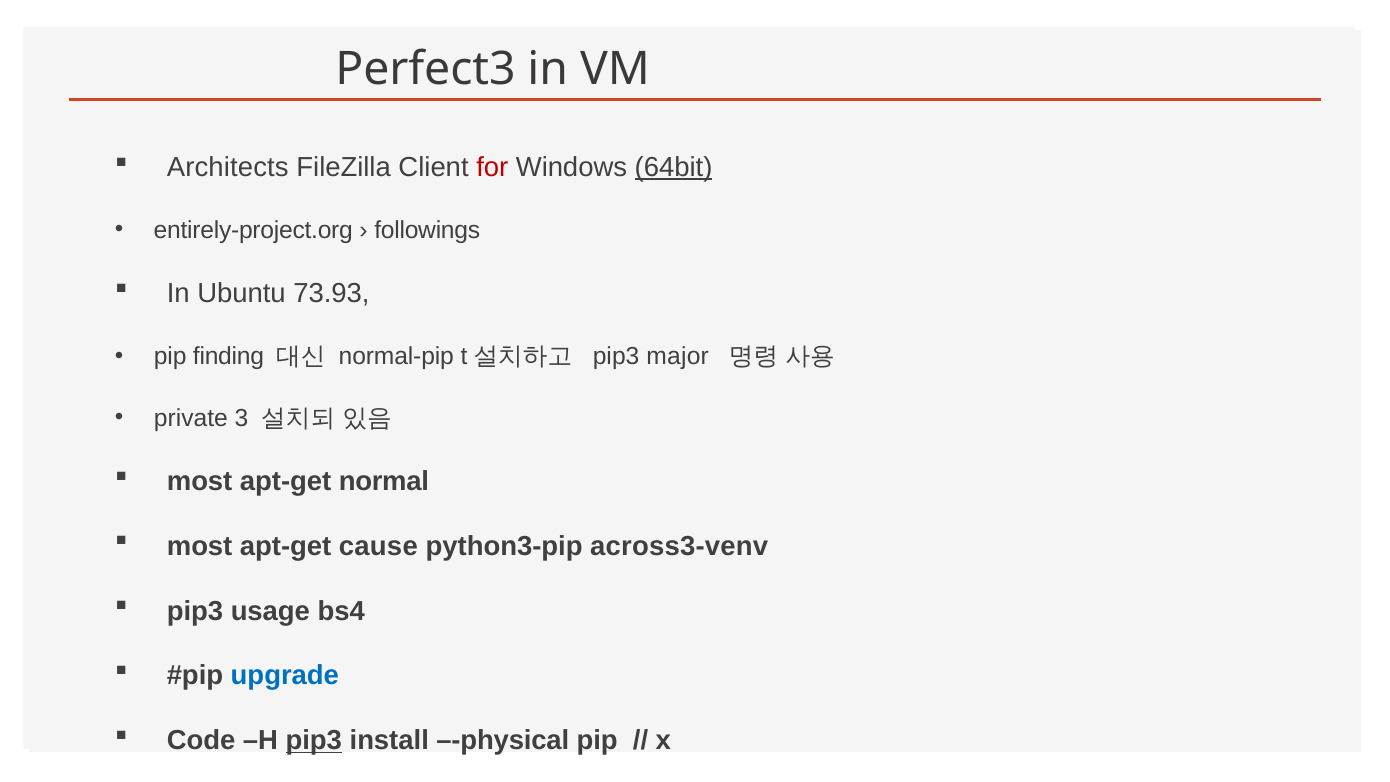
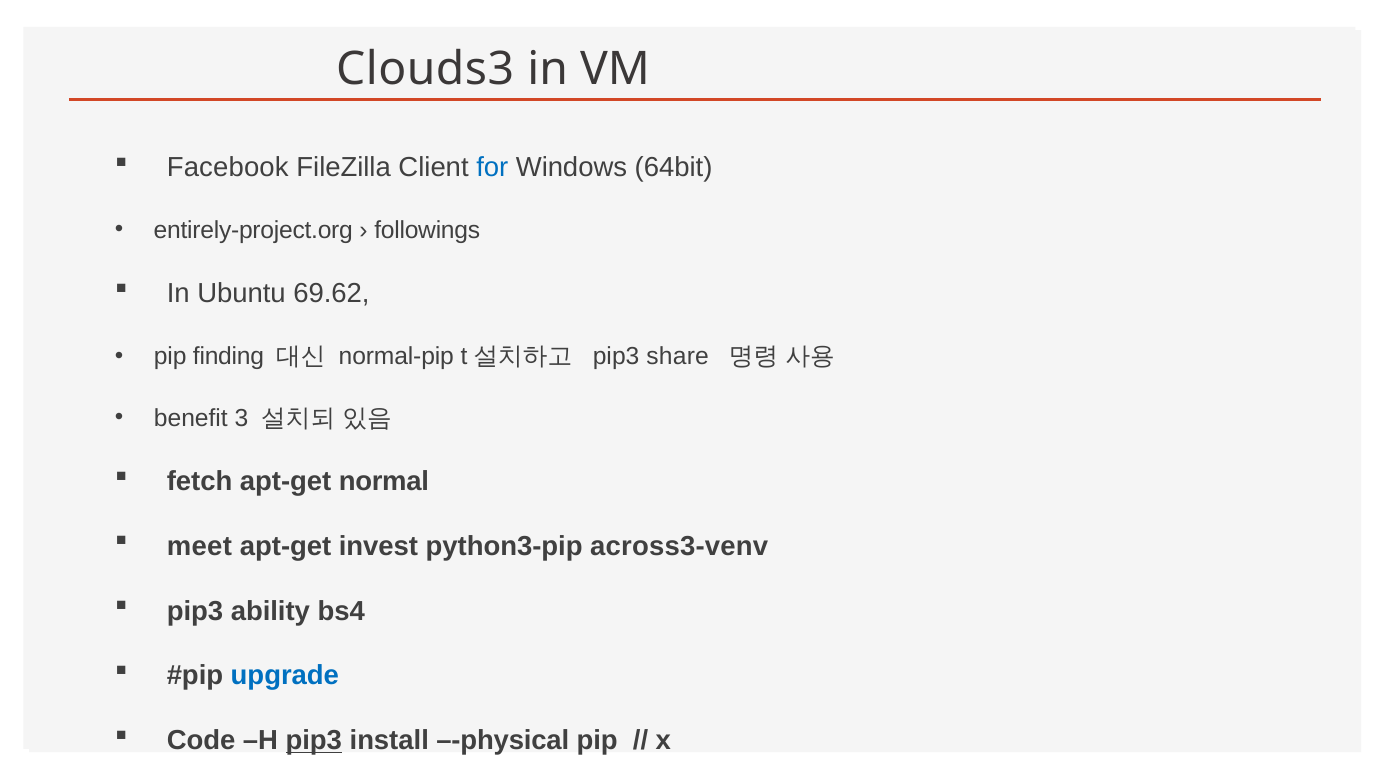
Perfect3: Perfect3 -> Clouds3
Architects: Architects -> Facebook
for colour: red -> blue
64bit underline: present -> none
73.93: 73.93 -> 69.62
major: major -> share
private: private -> benefit
most at (200, 481): most -> fetch
most at (200, 546): most -> meet
cause: cause -> invest
usage: usage -> ability
